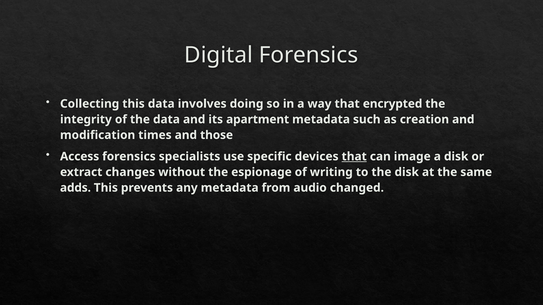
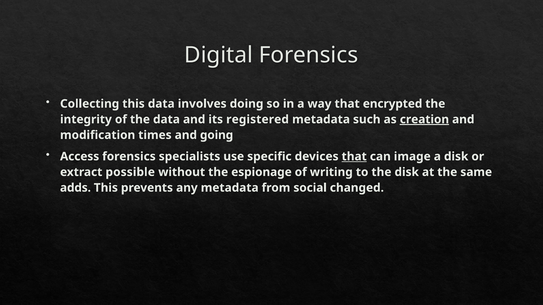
apartment: apartment -> registered
creation underline: none -> present
those: those -> going
changes: changes -> possible
audio: audio -> social
